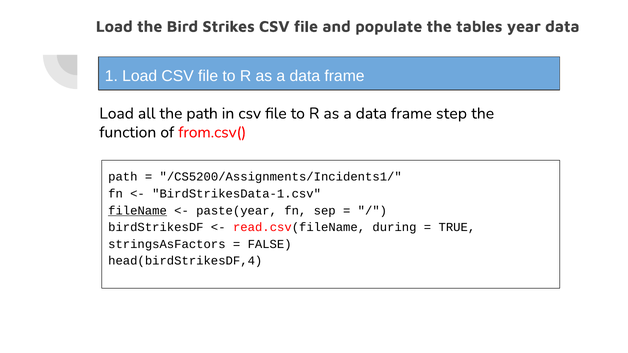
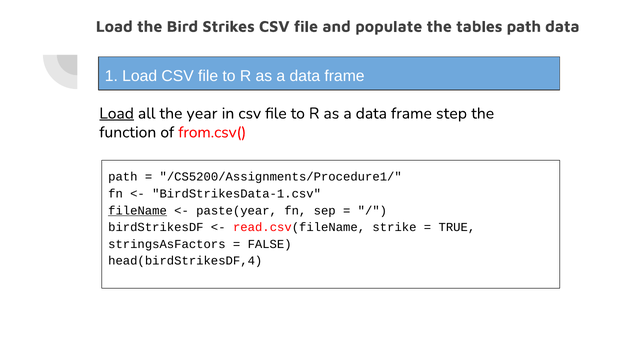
tables year: year -> path
Load at (117, 113) underline: none -> present
the path: path -> year
/CS5200/Assignments/Incidents1/: /CS5200/Assignments/Incidents1/ -> /CS5200/Assignments/Procedure1/
during: during -> strike
